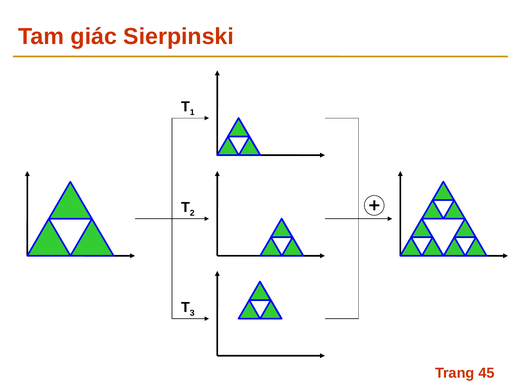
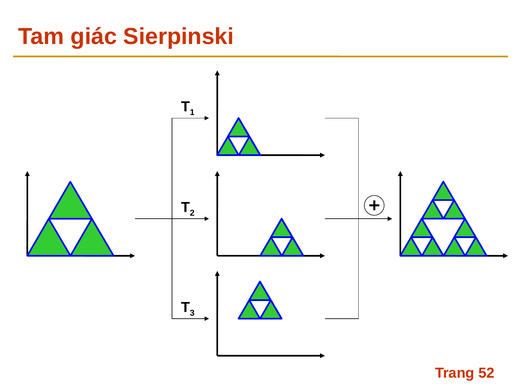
45: 45 -> 52
